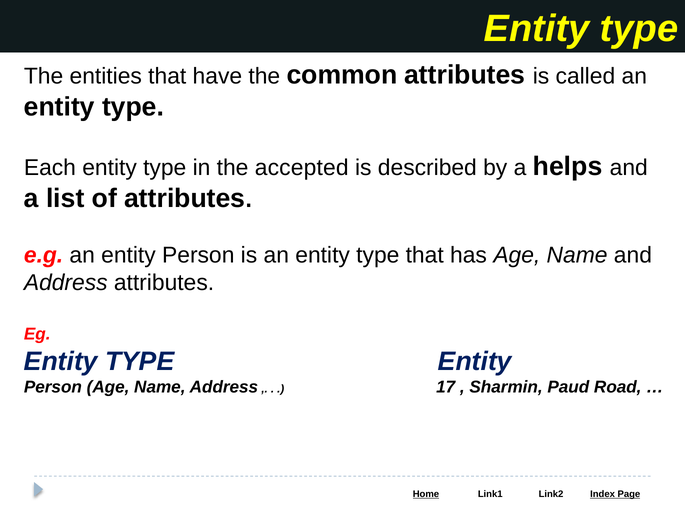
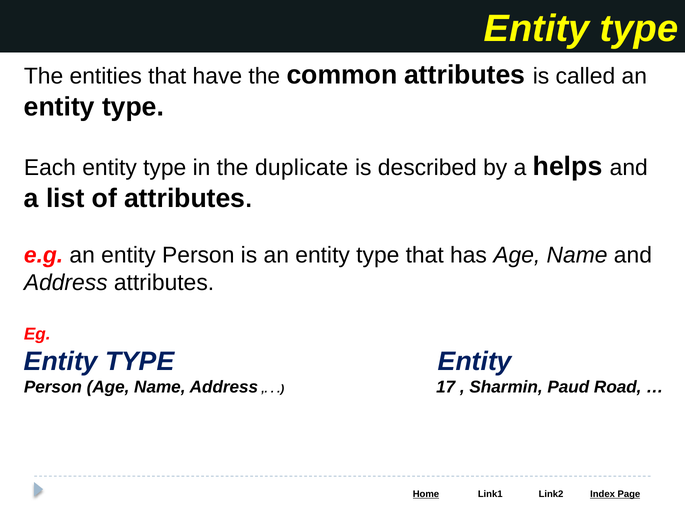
accepted: accepted -> duplicate
